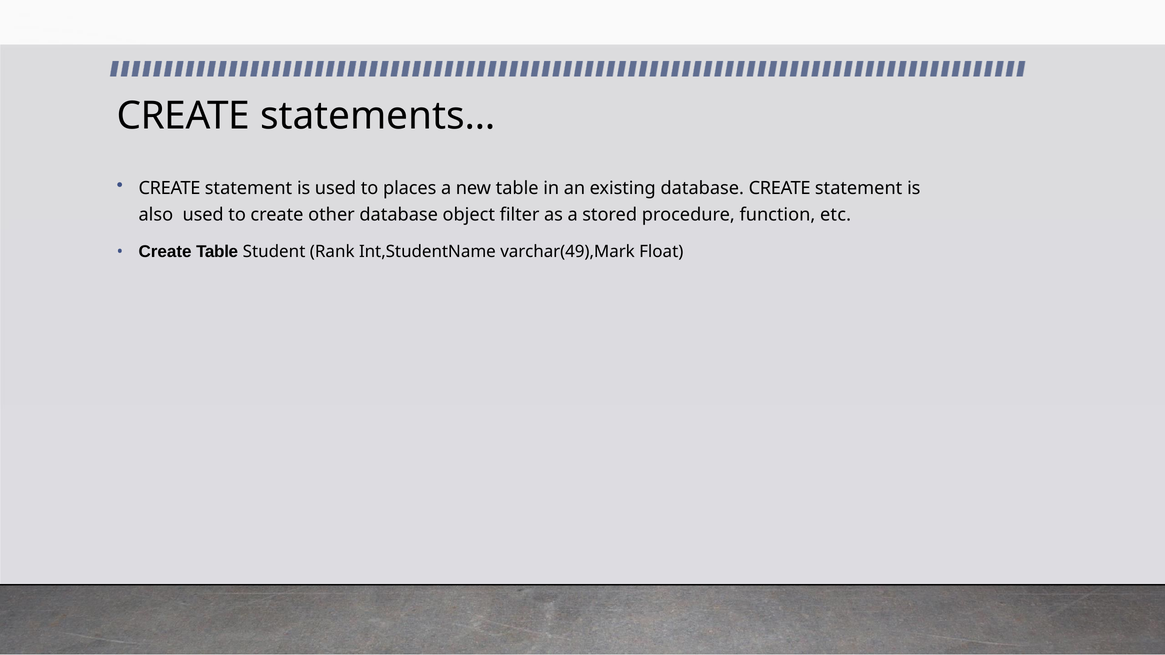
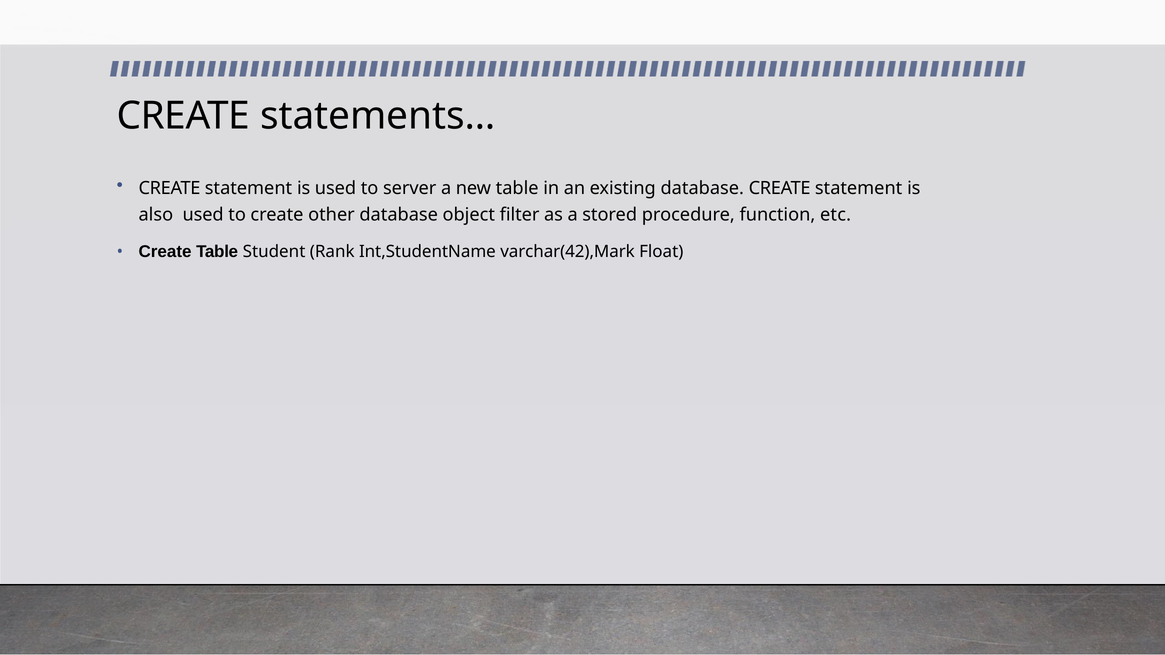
places: places -> server
varchar(49),Mark: varchar(49),Mark -> varchar(42),Mark
